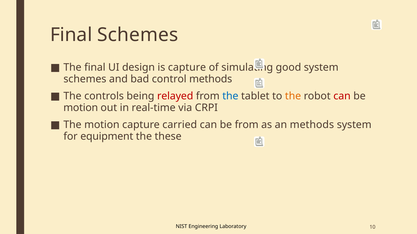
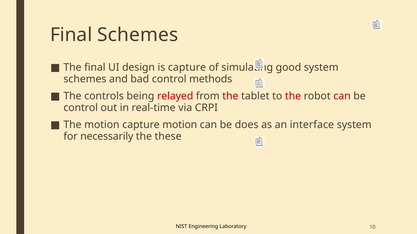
the at (230, 96) colour: blue -> red
the at (293, 96) colour: orange -> red
motion at (81, 108): motion -> control
capture carried: carried -> motion
be from: from -> does
an methods: methods -> interface
equipment: equipment -> necessarily
